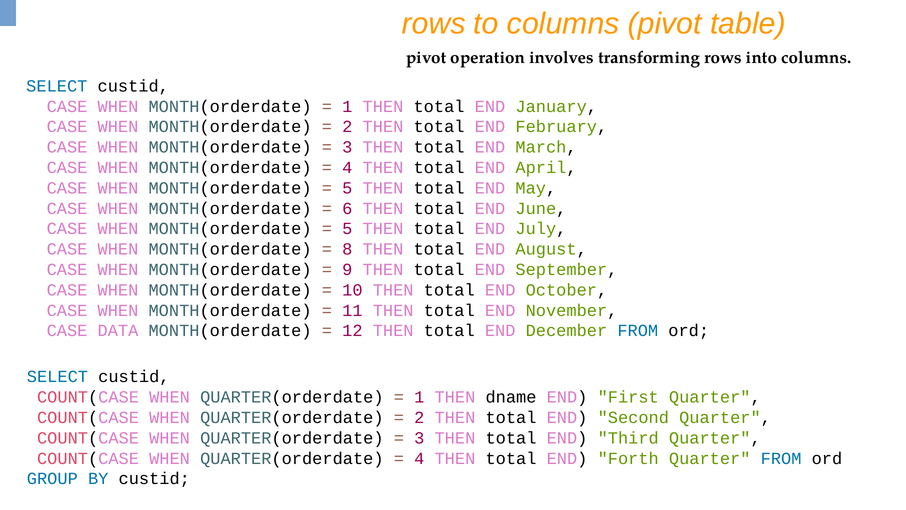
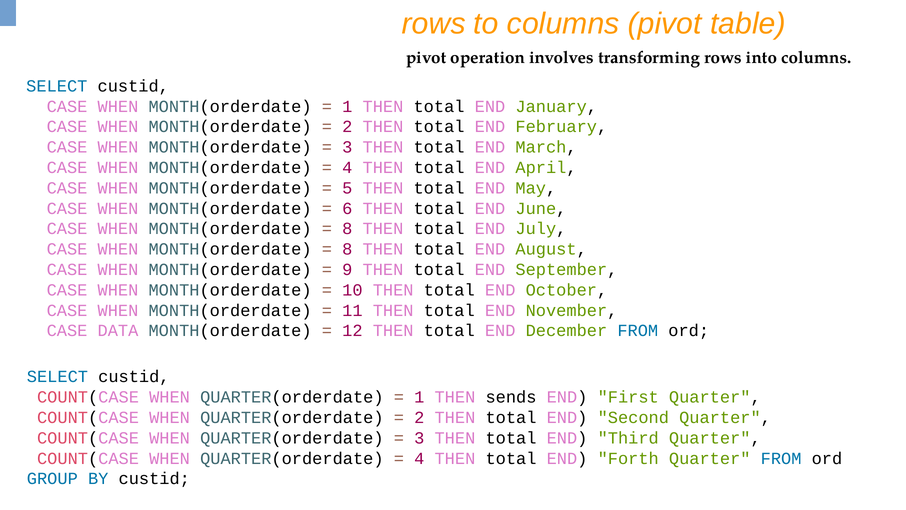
5 at (347, 229): 5 -> 8
dname: dname -> sends
